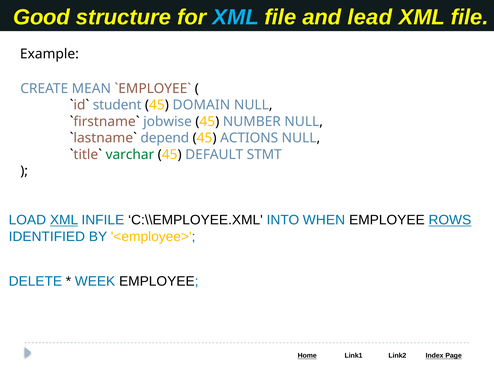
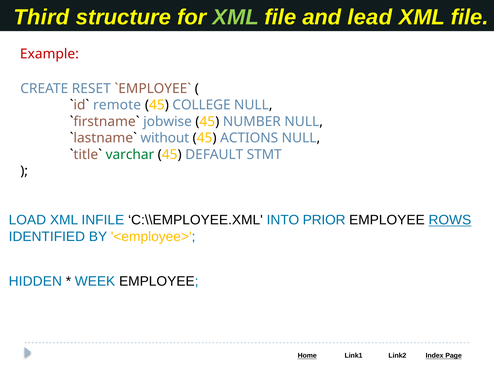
Good: Good -> Third
XML at (236, 17) colour: light blue -> light green
Example colour: black -> red
MEAN: MEAN -> RESET
student: student -> remote
DOMAIN: DOMAIN -> COLLEGE
depend: depend -> without
XML at (64, 220) underline: present -> none
WHEN: WHEN -> PRIOR
DELETE: DELETE -> HIDDEN
